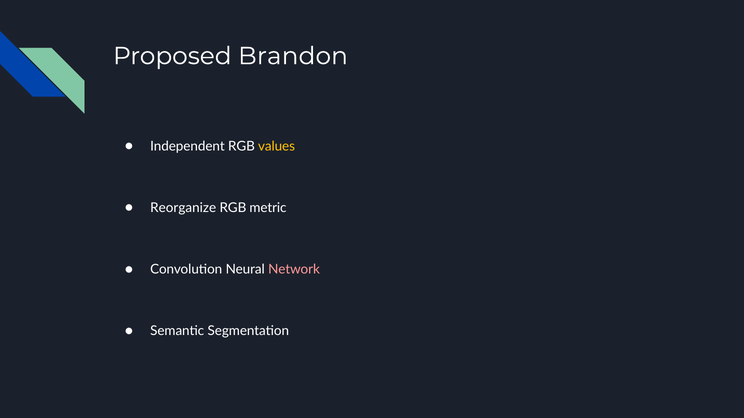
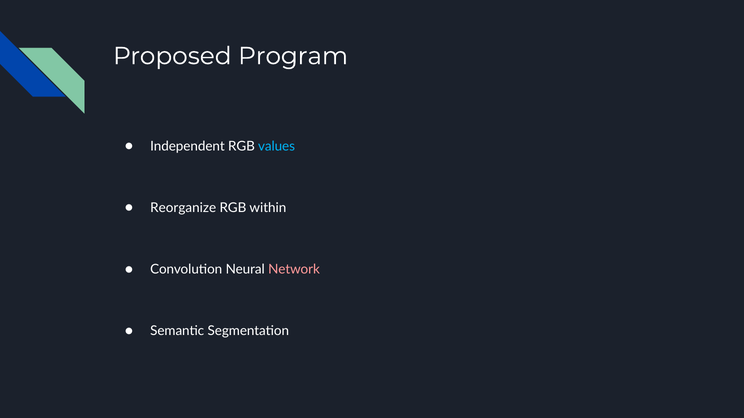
Brandon: Brandon -> Program
values colour: yellow -> light blue
metric: metric -> within
